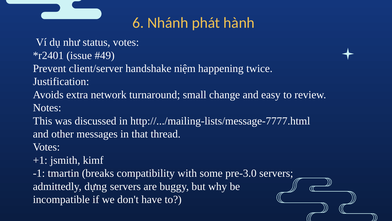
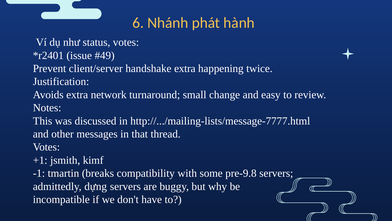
handshake niệm: niệm -> extra
pre-3.0: pre-3.0 -> pre-9.8
